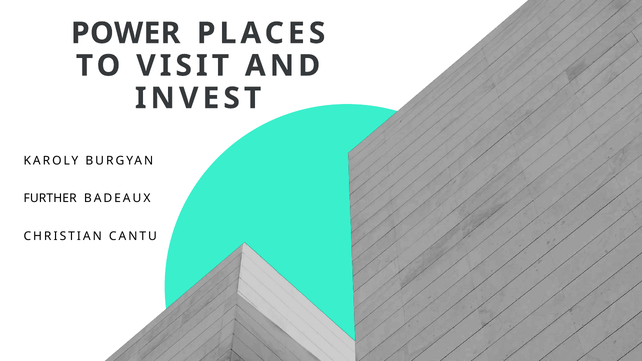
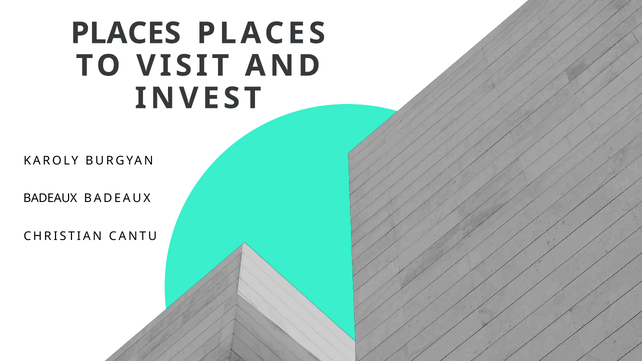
POWER at (126, 33): POWER -> PLACES
FURTHER at (50, 199): FURTHER -> BADEAUX
